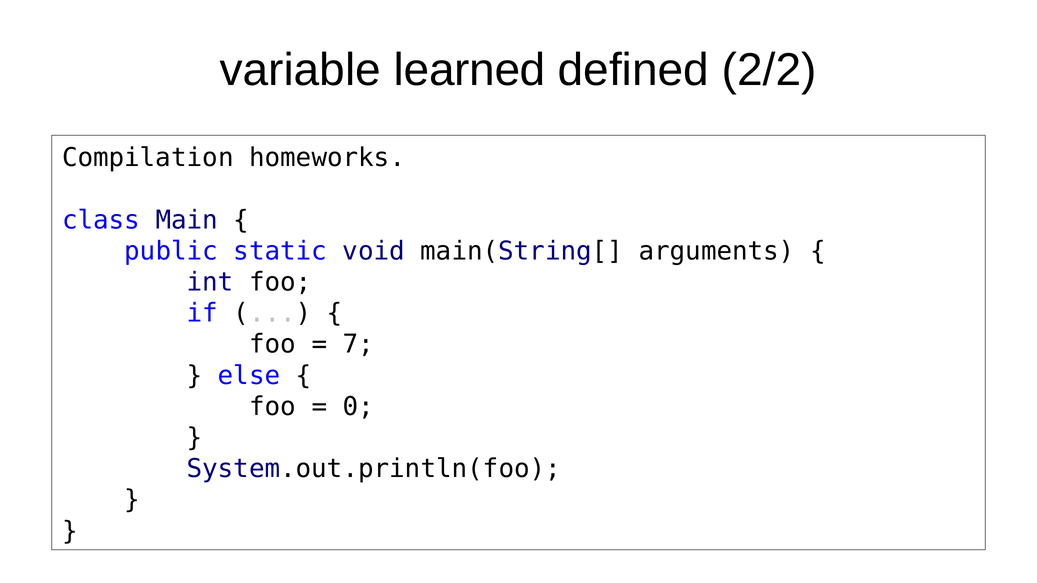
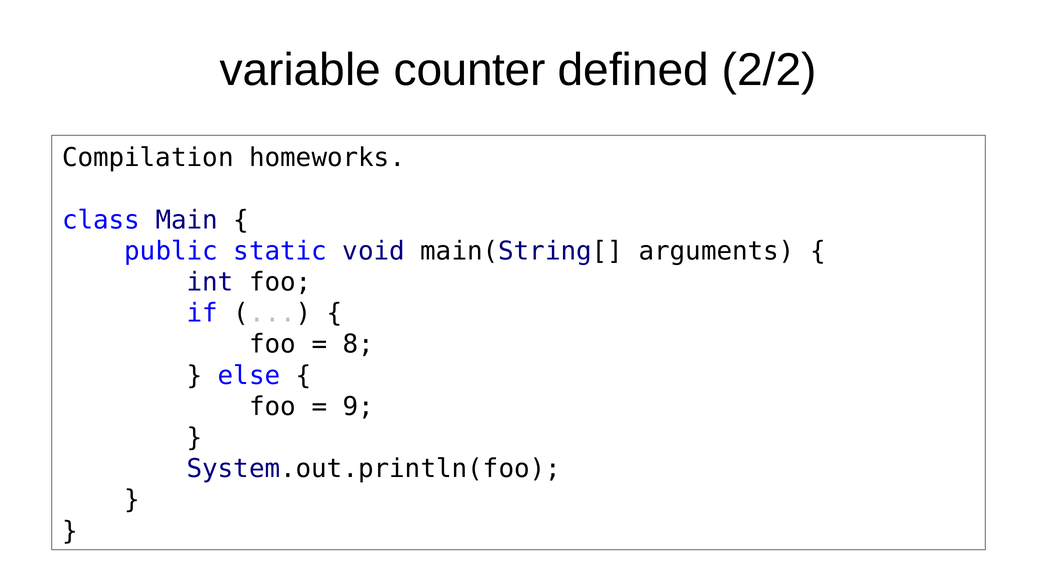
learned: learned -> counter
7: 7 -> 8
0: 0 -> 9
